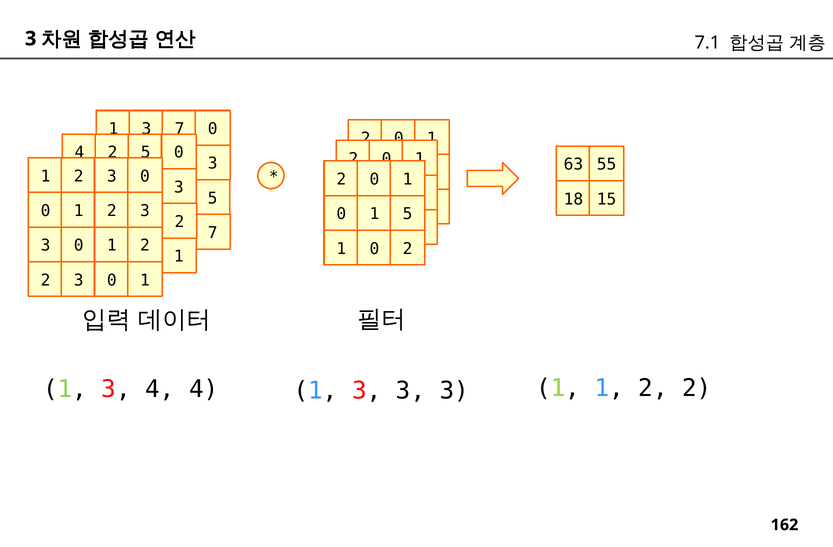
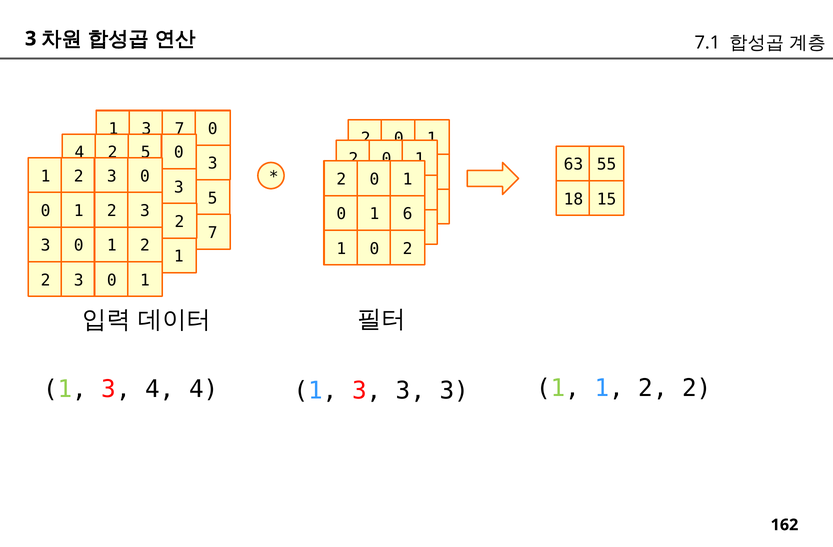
5 at (408, 214): 5 -> 6
